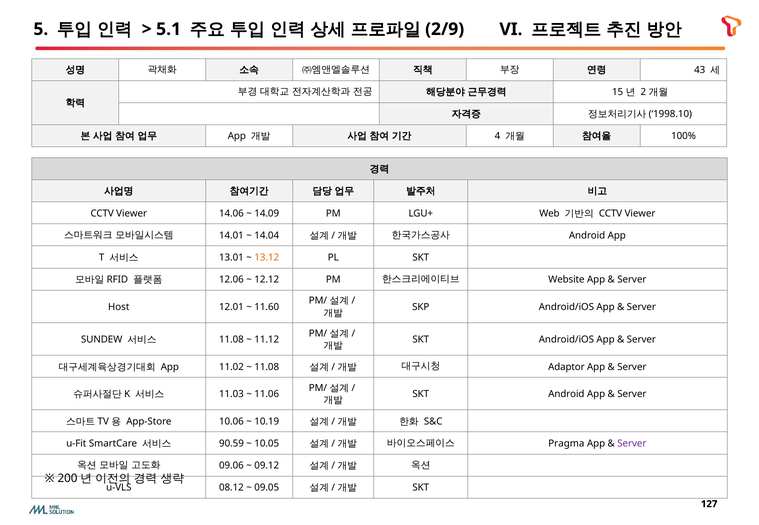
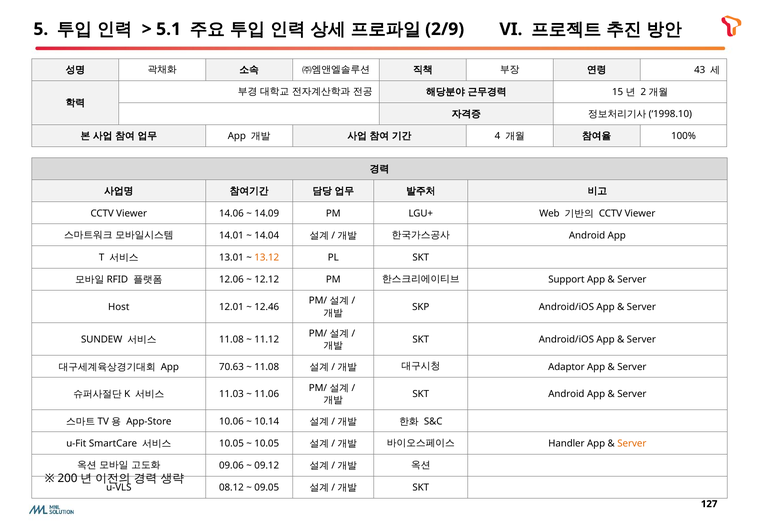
Website: Website -> Support
11.60: 11.60 -> 12.46
11.02: 11.02 -> 70.63
10.19: 10.19 -> 10.14
90.59 at (231, 444): 90.59 -> 10.05
Pragma: Pragma -> Handler
Server at (632, 444) colour: purple -> orange
